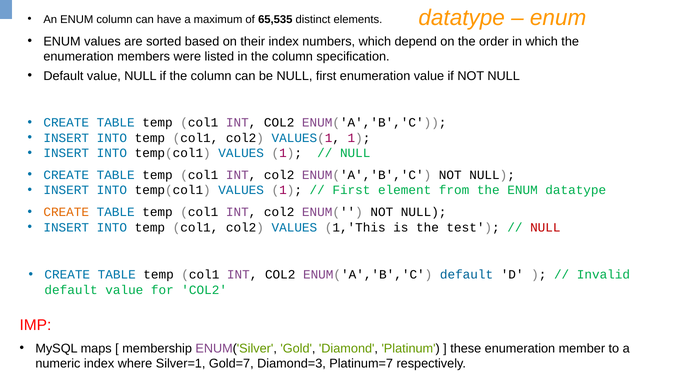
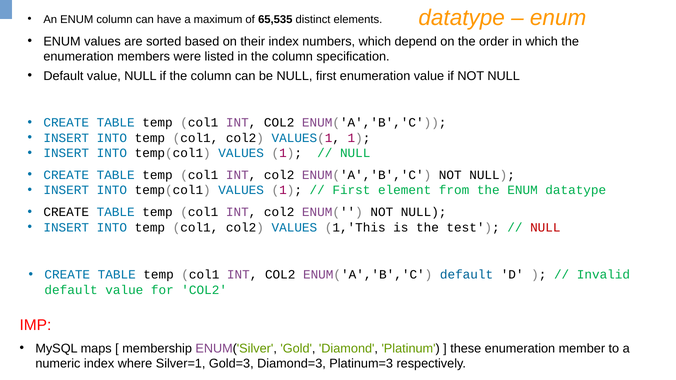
CREATE at (66, 212) colour: orange -> black
Gold=7: Gold=7 -> Gold=3
Platinum=7: Platinum=7 -> Platinum=3
